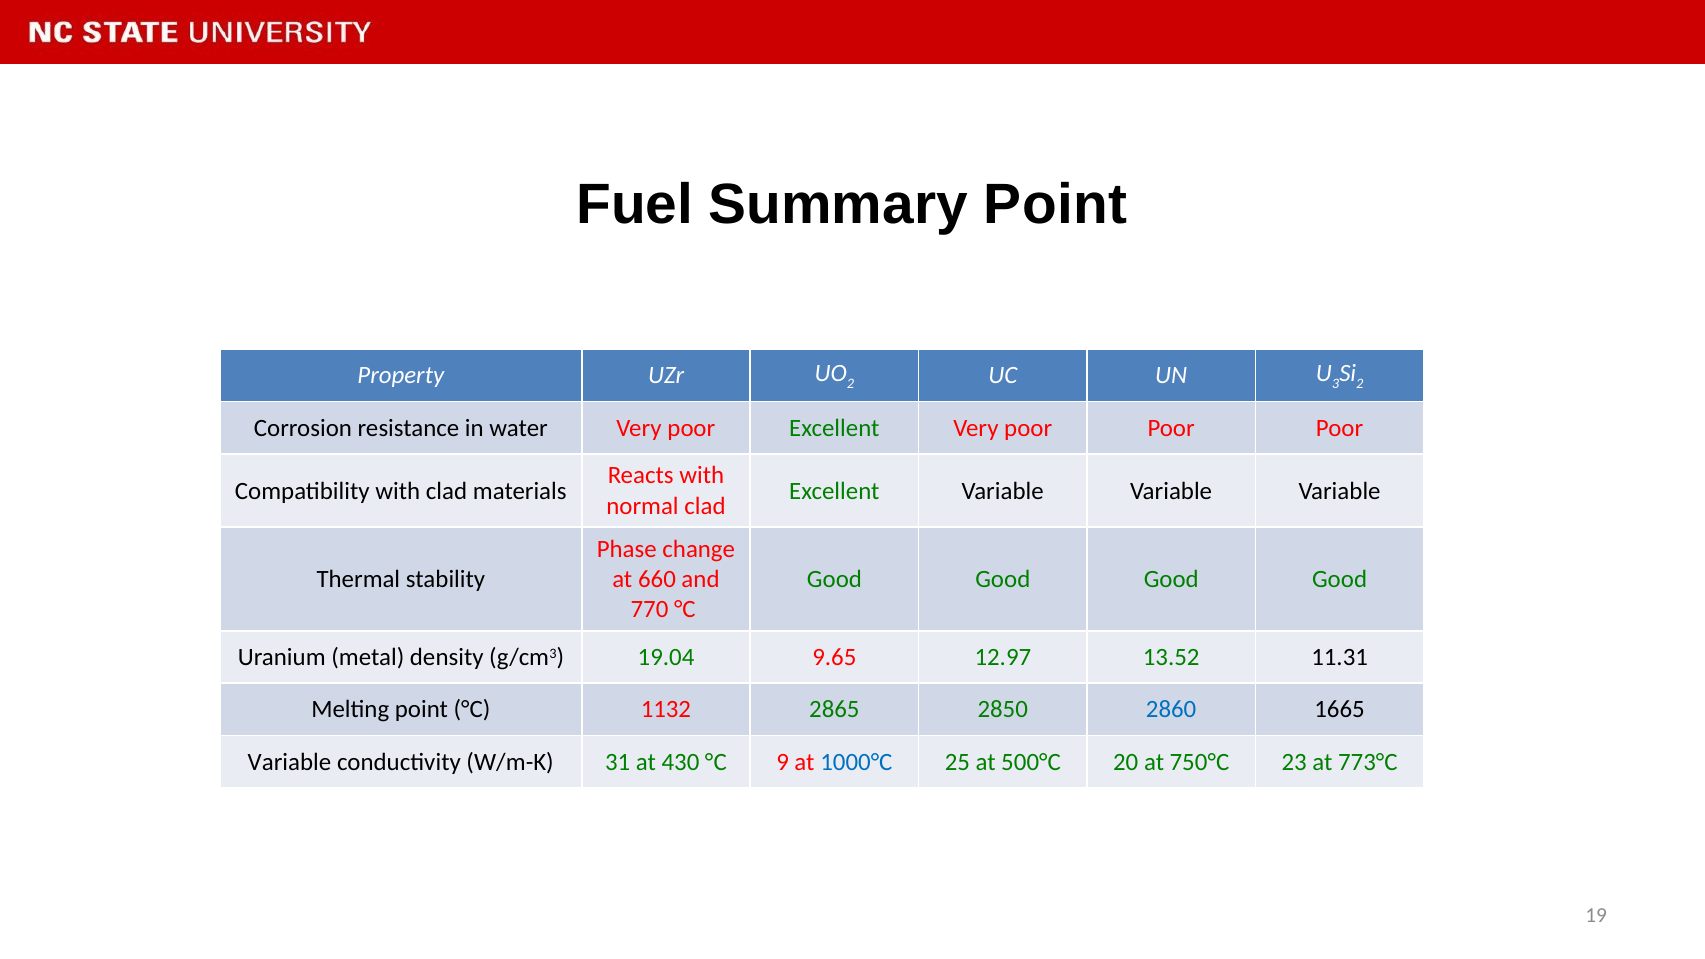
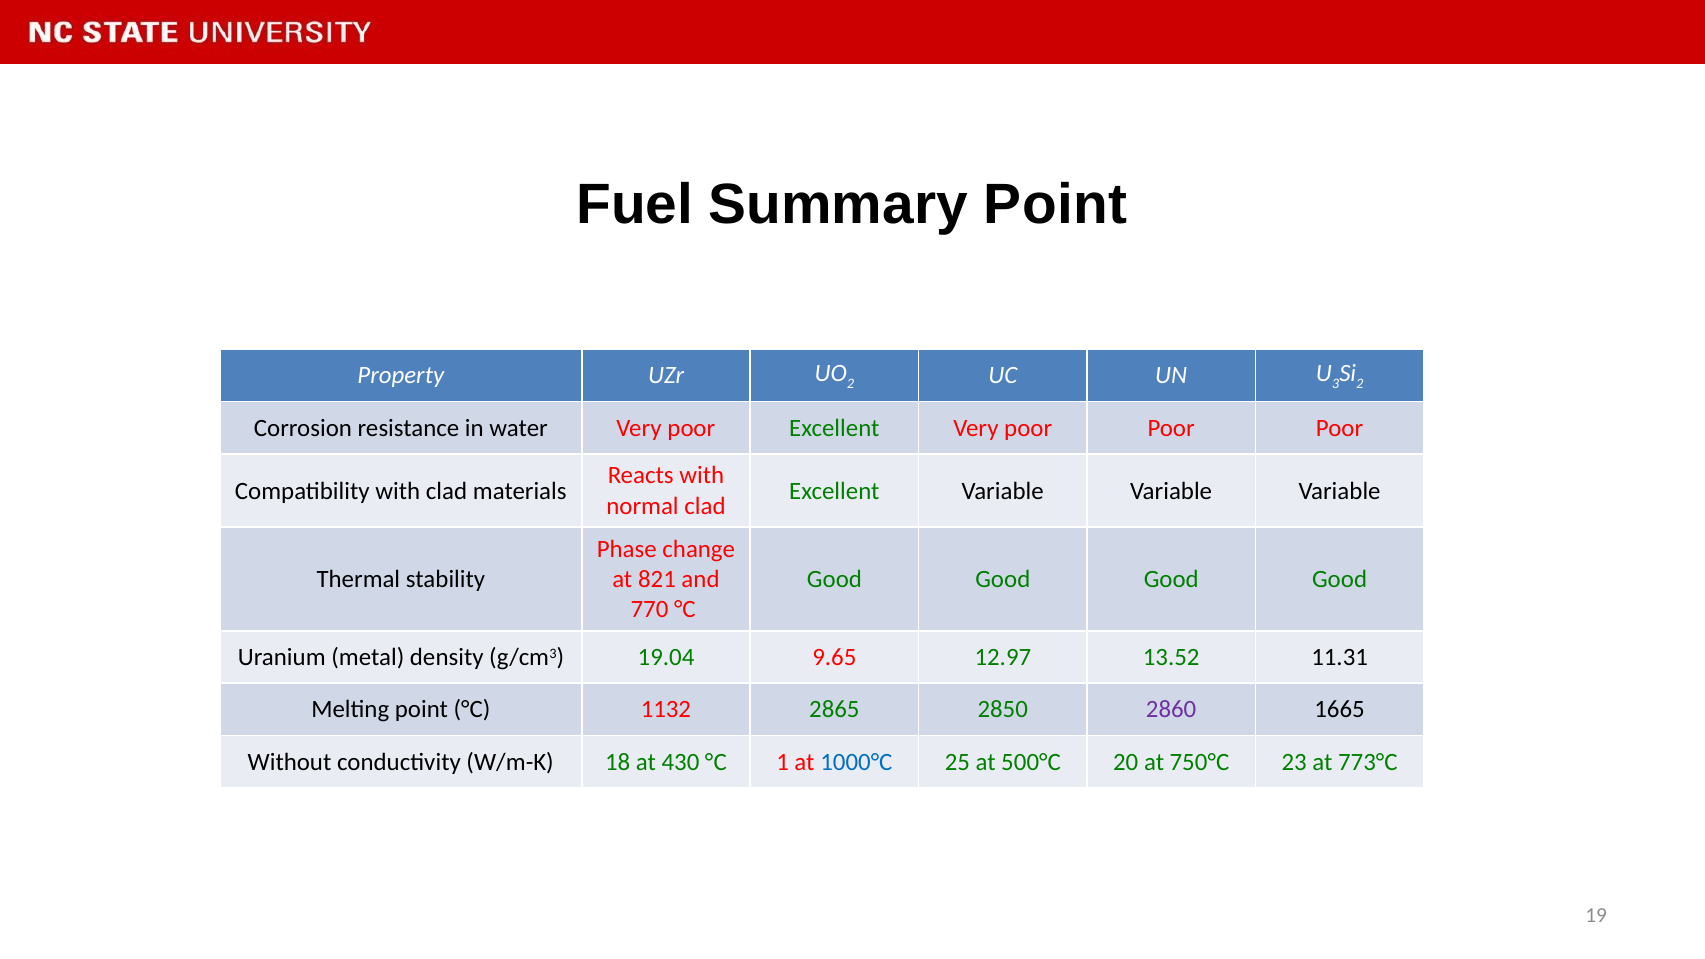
660: 660 -> 821
2860 colour: blue -> purple
Variable at (290, 762): Variable -> Without
31: 31 -> 18
9: 9 -> 1
